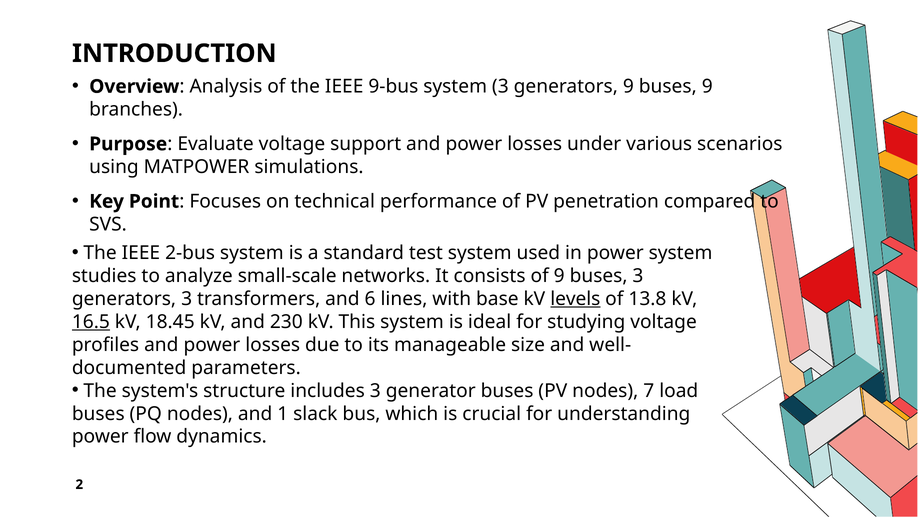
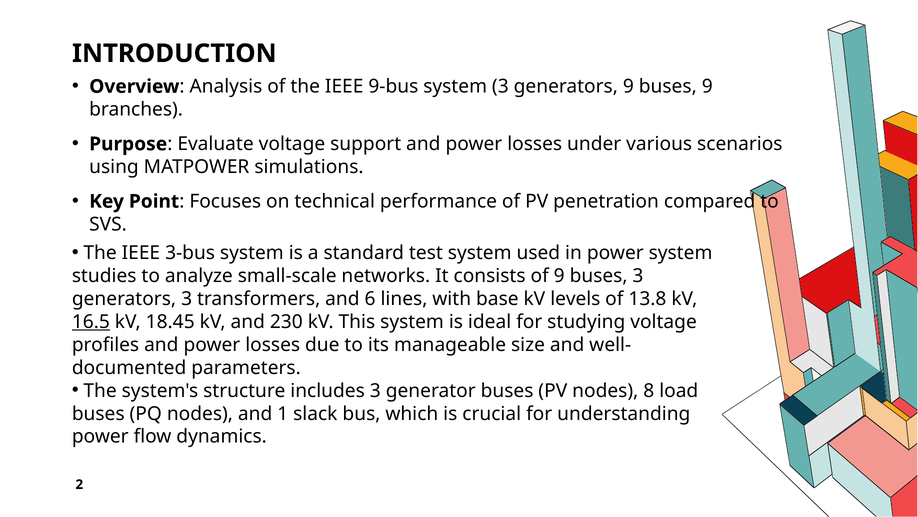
2-bus: 2-bus -> 3-bus
levels underline: present -> none
7: 7 -> 8
